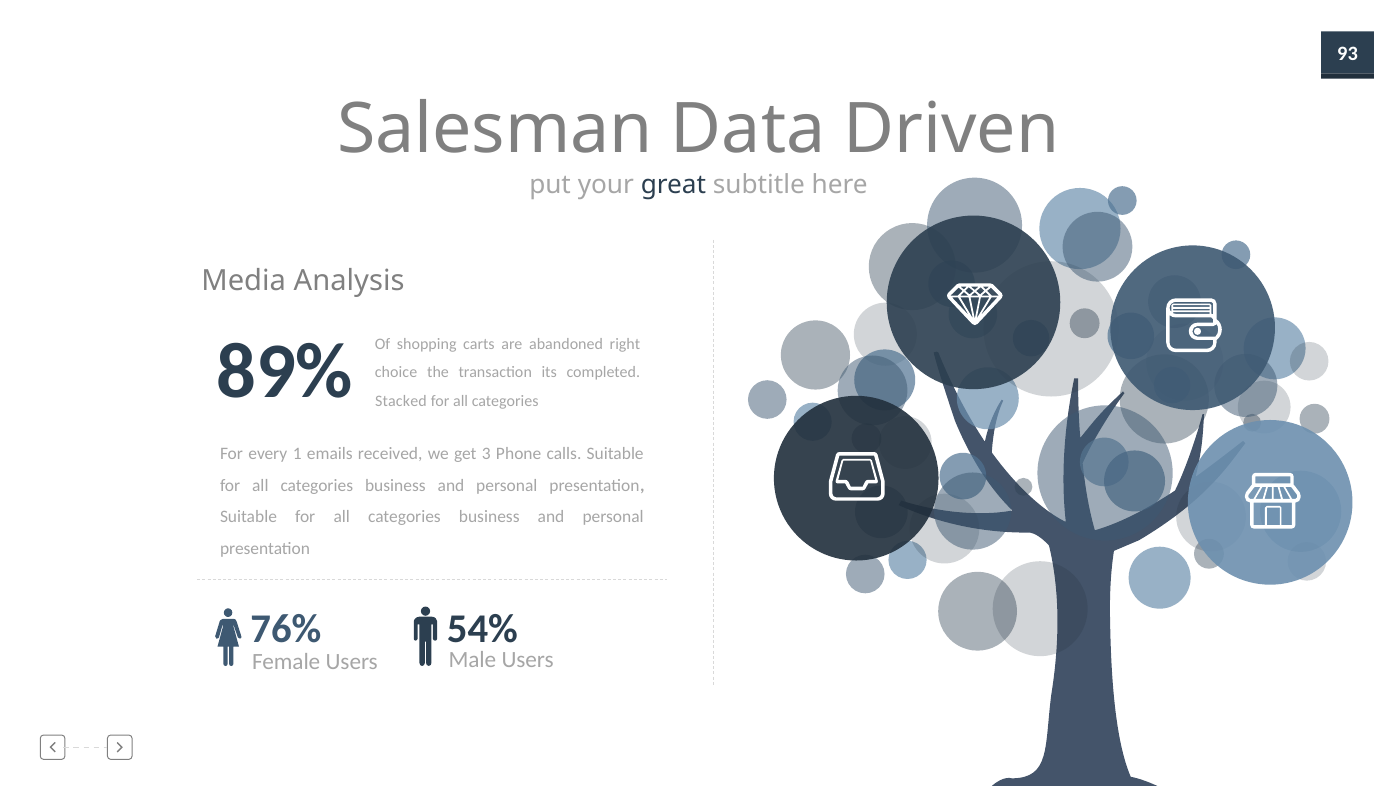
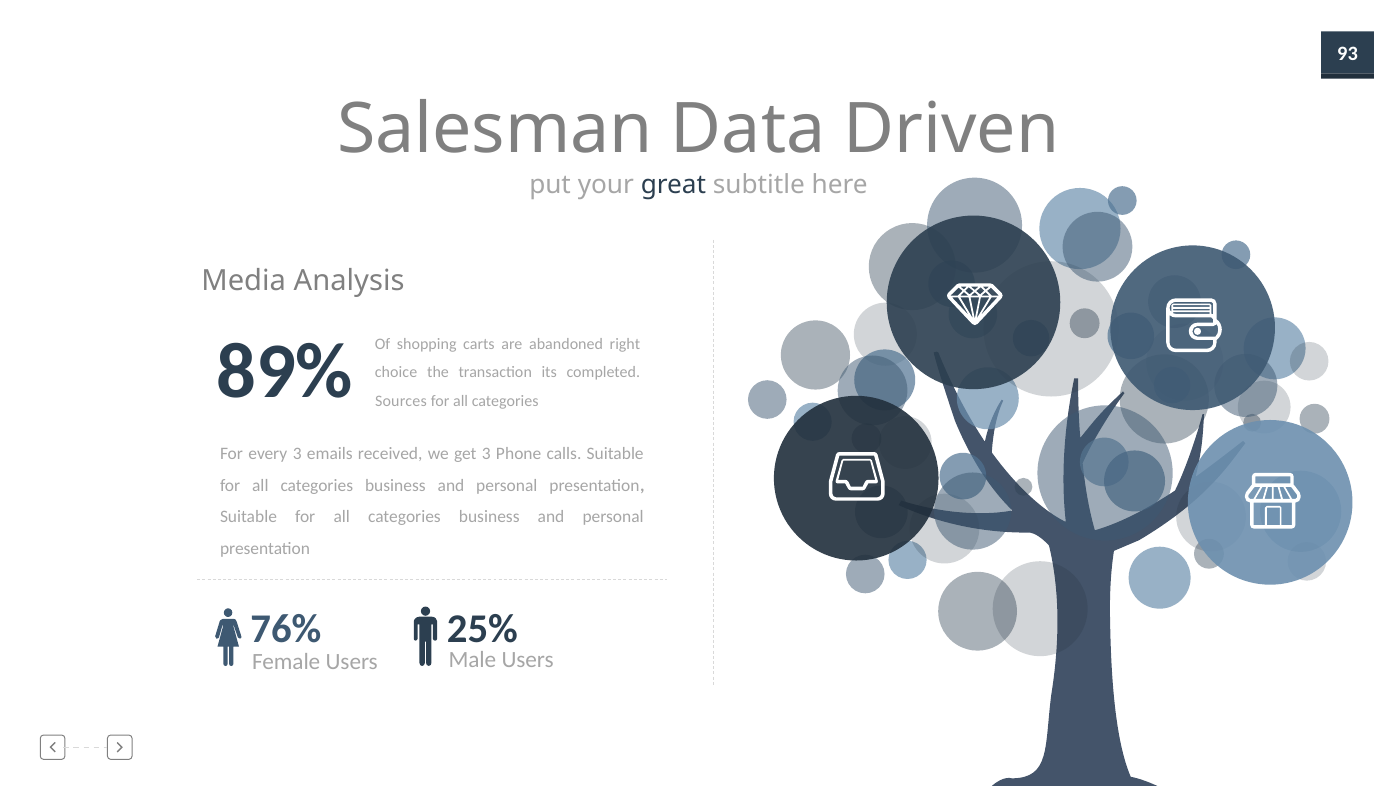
Stacked: Stacked -> Sources
every 1: 1 -> 3
54%: 54% -> 25%
